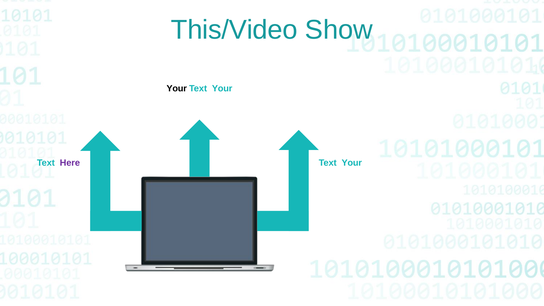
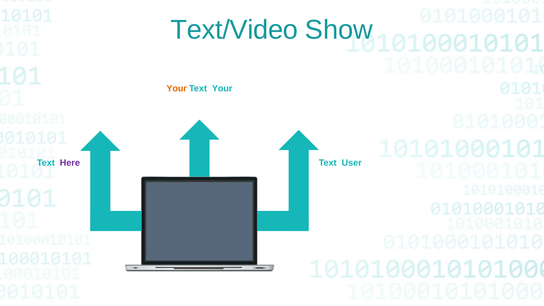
This/Video: This/Video -> Text/Video
Your at (177, 89) colour: black -> orange
Your at (352, 163): Your -> User
